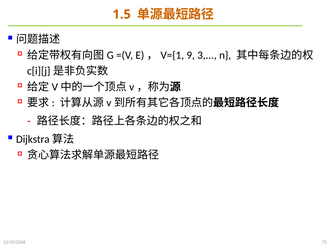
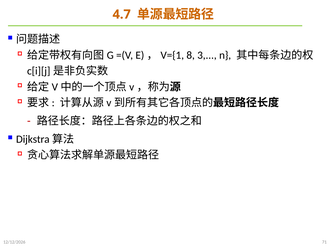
1.5: 1.5 -> 4.7
9: 9 -> 8
